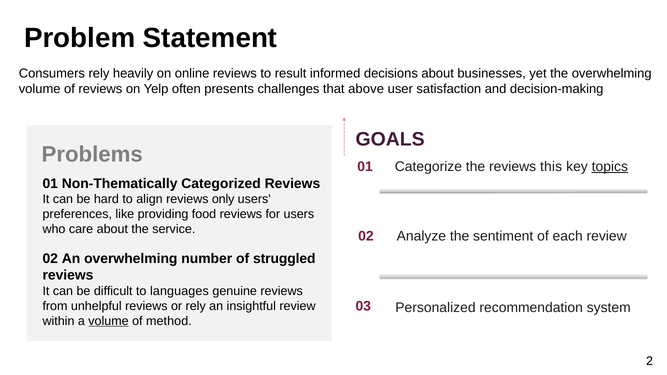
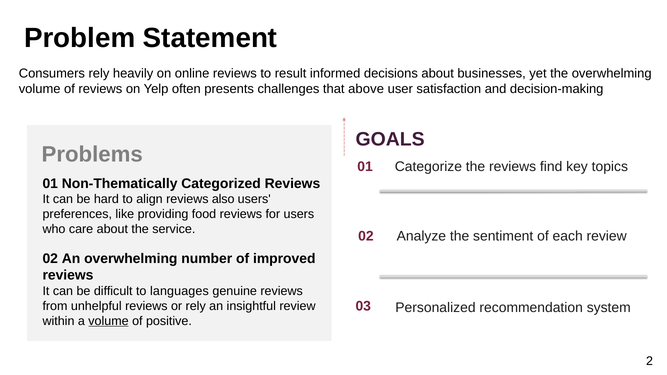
this: this -> find
topics underline: present -> none
only: only -> also
struggled: struggled -> improved
method: method -> positive
